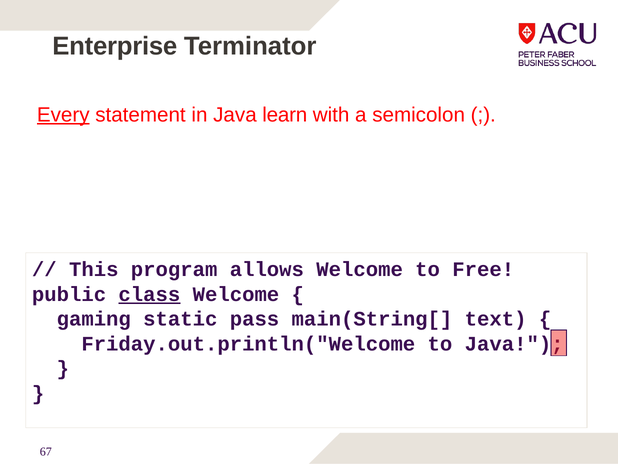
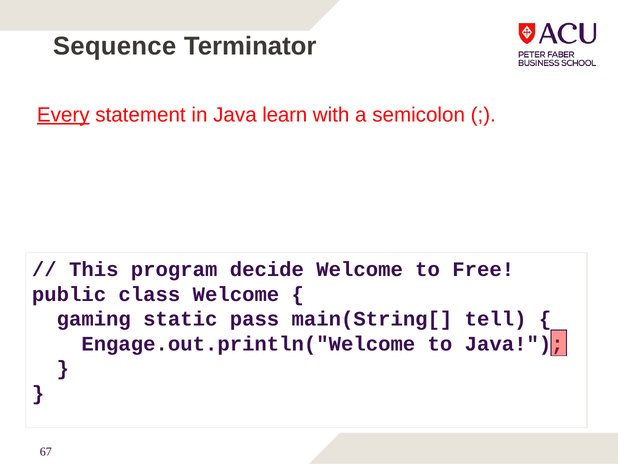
Enterprise: Enterprise -> Sequence
allows: allows -> decide
class underline: present -> none
text: text -> tell
Friday.out.println("Welcome: Friday.out.println("Welcome -> Engage.out.println("Welcome
